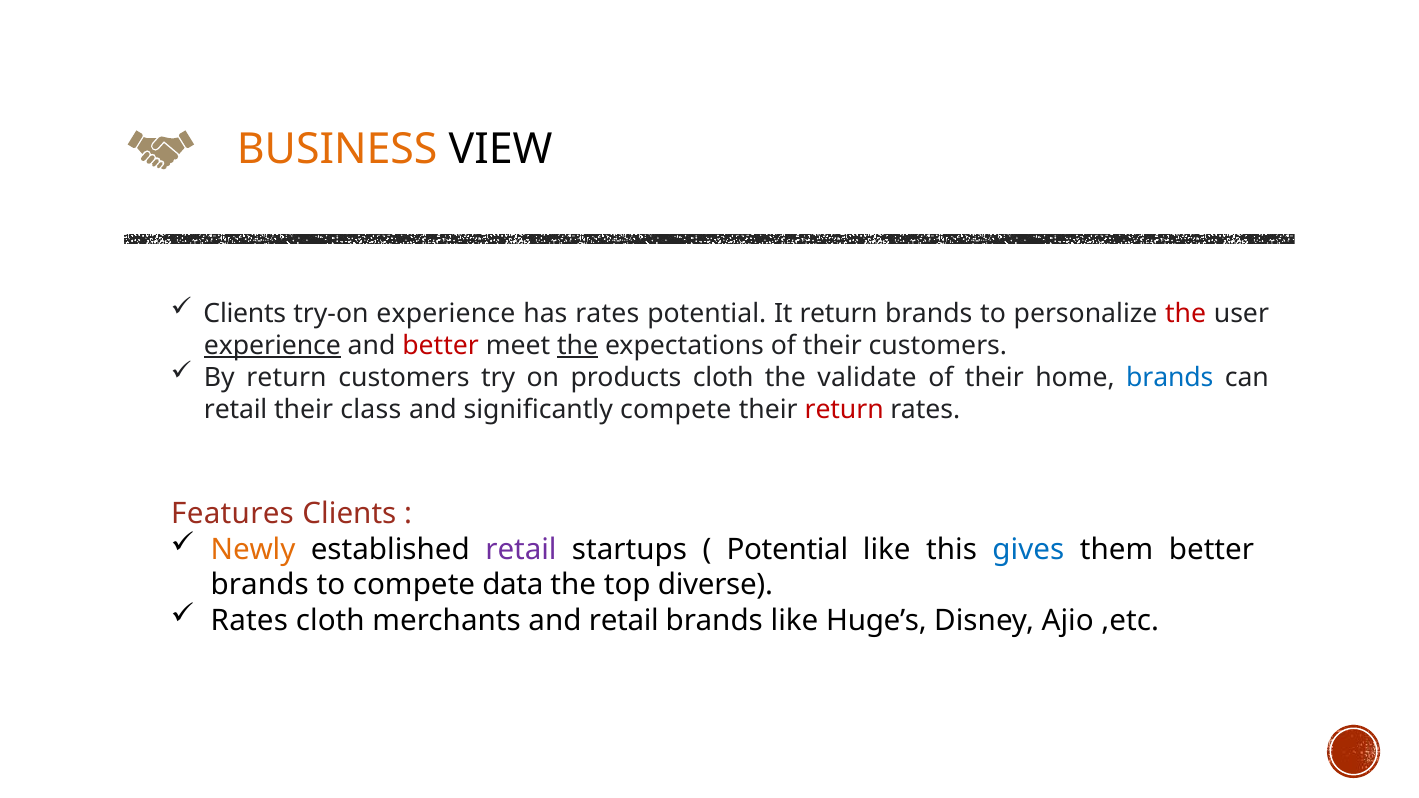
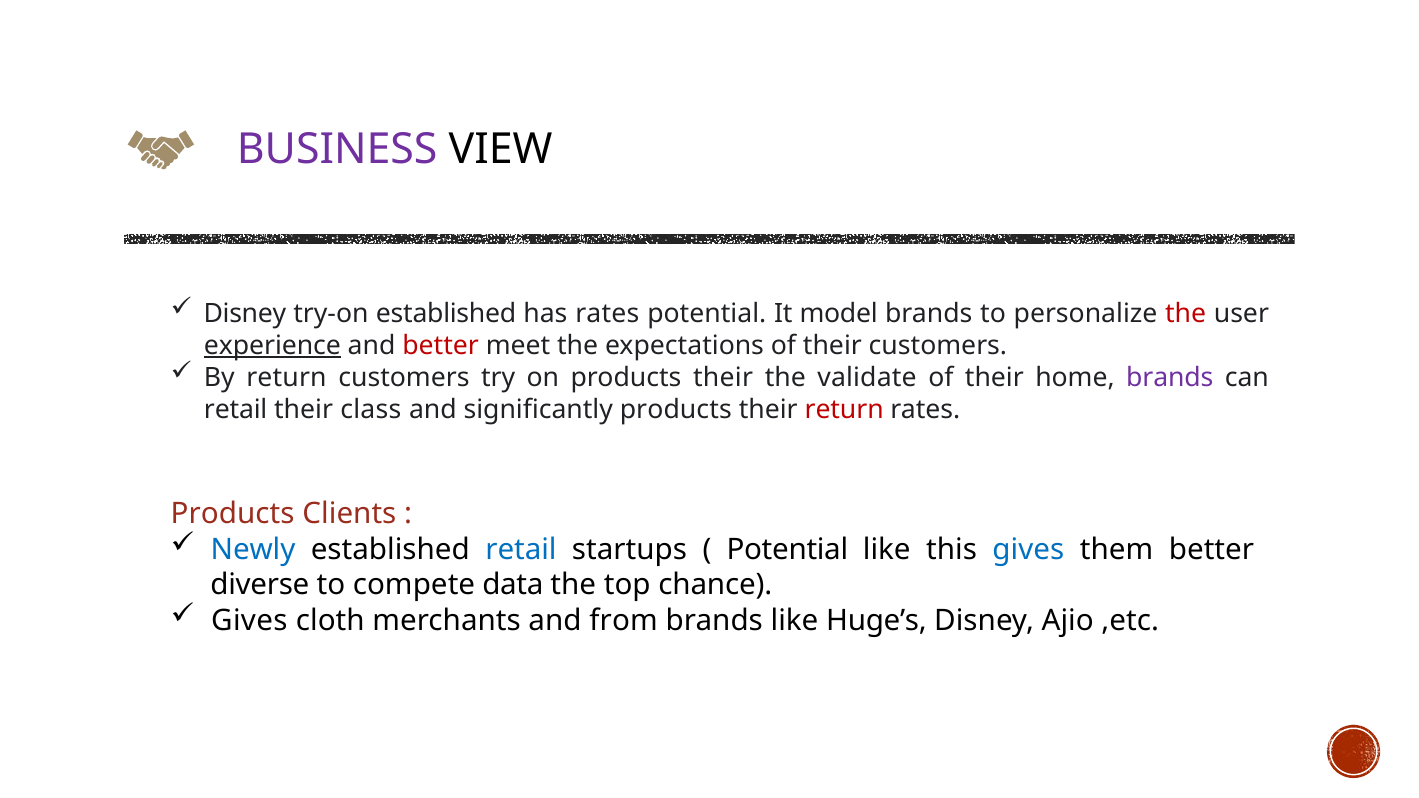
BUSINESS colour: orange -> purple
Clients at (245, 314): Clients -> Disney
try-on experience: experience -> established
It return: return -> model
the at (578, 346) underline: present -> none
on products cloth: cloth -> their
brands at (1170, 377) colour: blue -> purple
significantly compete: compete -> products
Features at (233, 514): Features -> Products
Newly colour: orange -> blue
retail at (521, 550) colour: purple -> blue
brands at (260, 585): brands -> diverse
diverse: diverse -> chance
Rates at (249, 621): Rates -> Gives
and retail: retail -> from
